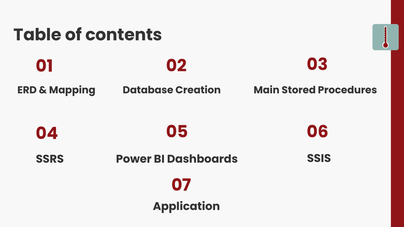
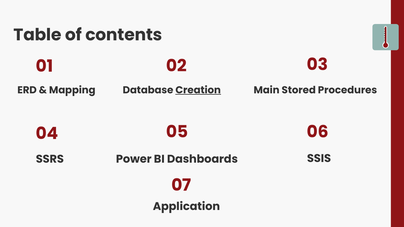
Creation underline: none -> present
